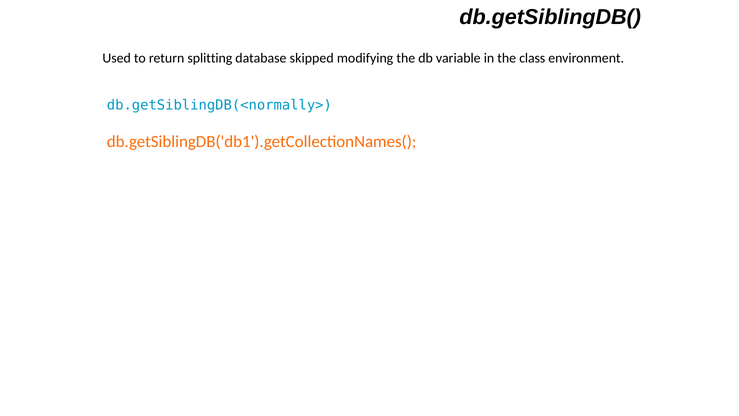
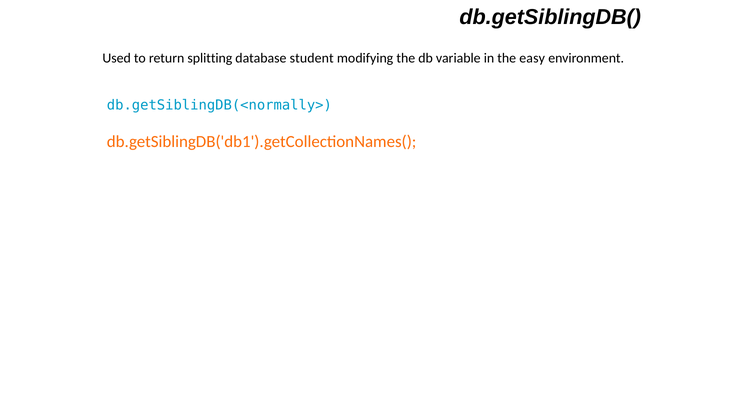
skipped: skipped -> student
class: class -> easy
